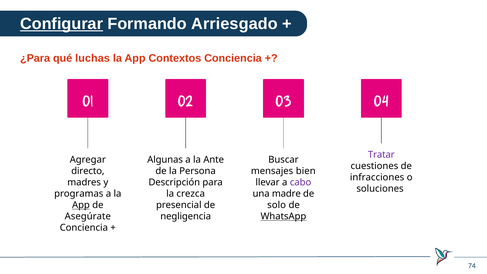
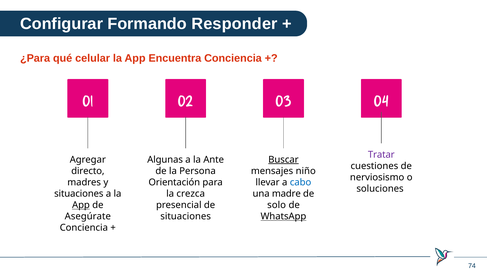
Configurar underline: present -> none
Arriesgado: Arriesgado -> Responder
luchas: luchas -> celular
Contextos: Contextos -> Encuentra
Buscar underline: none -> present
bien: bien -> niño
infracciones: infracciones -> nerviosismo
Descripción: Descripción -> Orientación
cabo colour: purple -> blue
programas at (79, 194): programas -> situaciones
negligencia at (186, 216): negligencia -> situaciones
